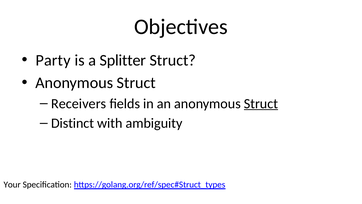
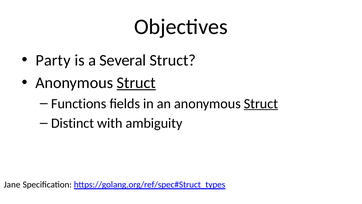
Splitter: Splitter -> Several
Struct at (136, 83) underline: none -> present
Receivers: Receivers -> Functions
Your: Your -> Jane
